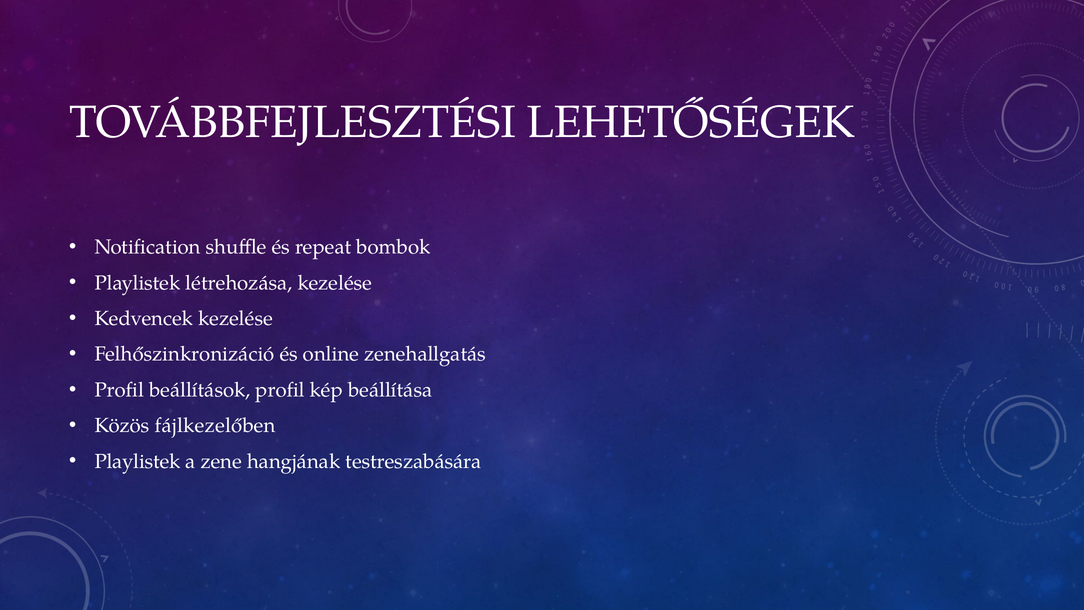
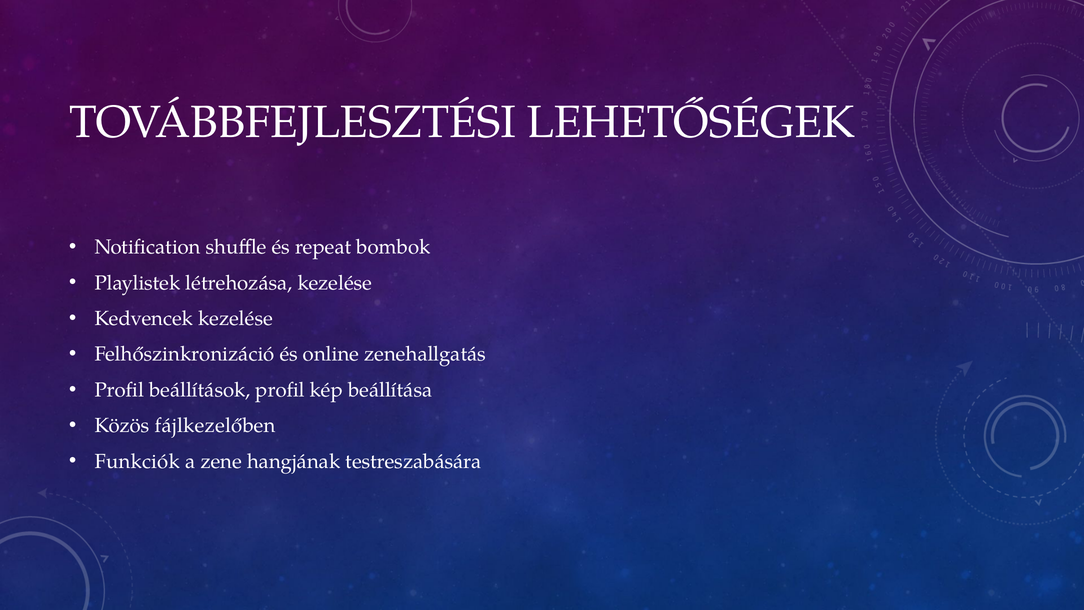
Playlistek at (137, 461): Playlistek -> Funkciók
